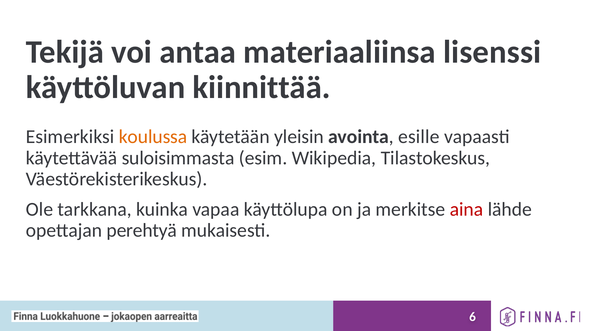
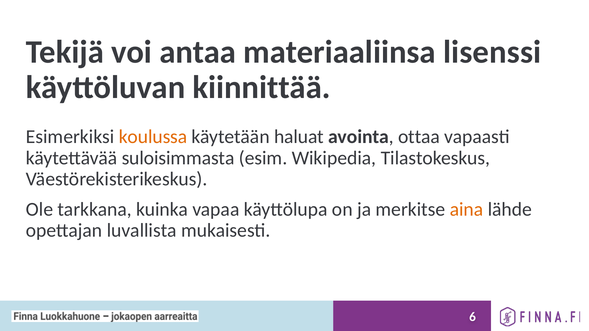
yleisin: yleisin -> haluat
esille: esille -> ottaa
aina colour: red -> orange
perehtyä: perehtyä -> luvallista
